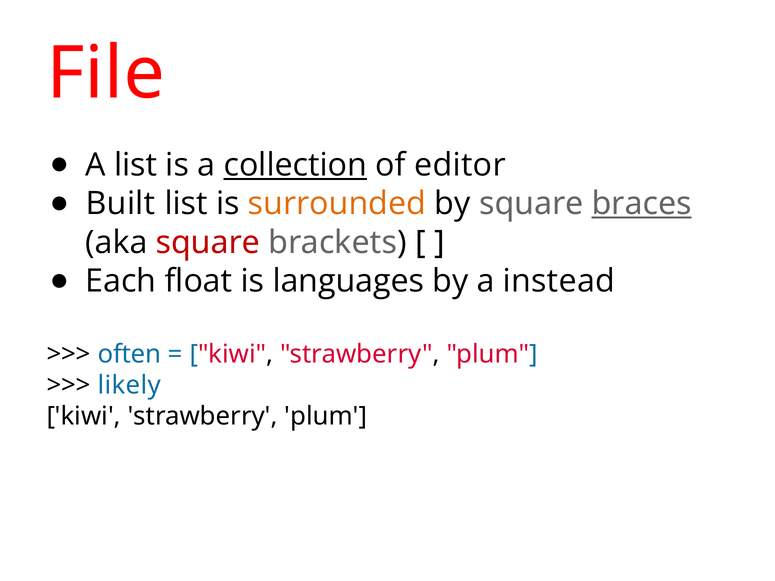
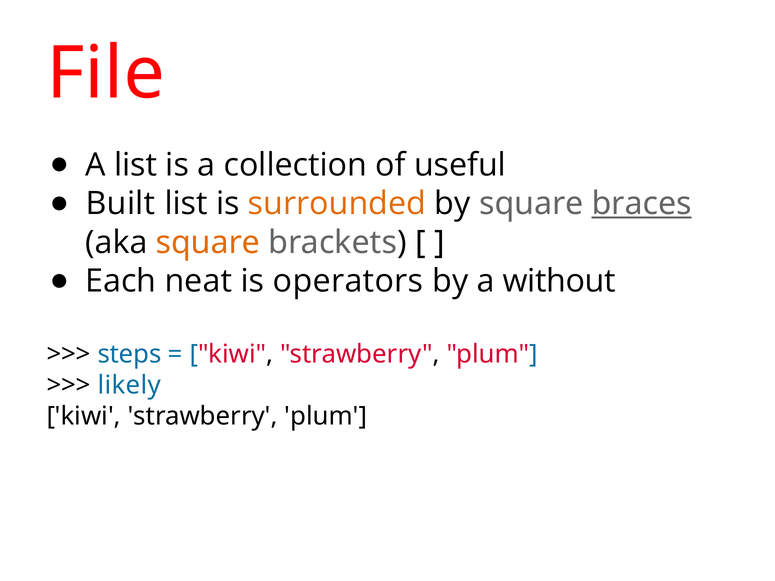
collection underline: present -> none
editor: editor -> useful
square at (208, 243) colour: red -> orange
float: float -> neat
languages: languages -> operators
instead: instead -> without
often: often -> steps
